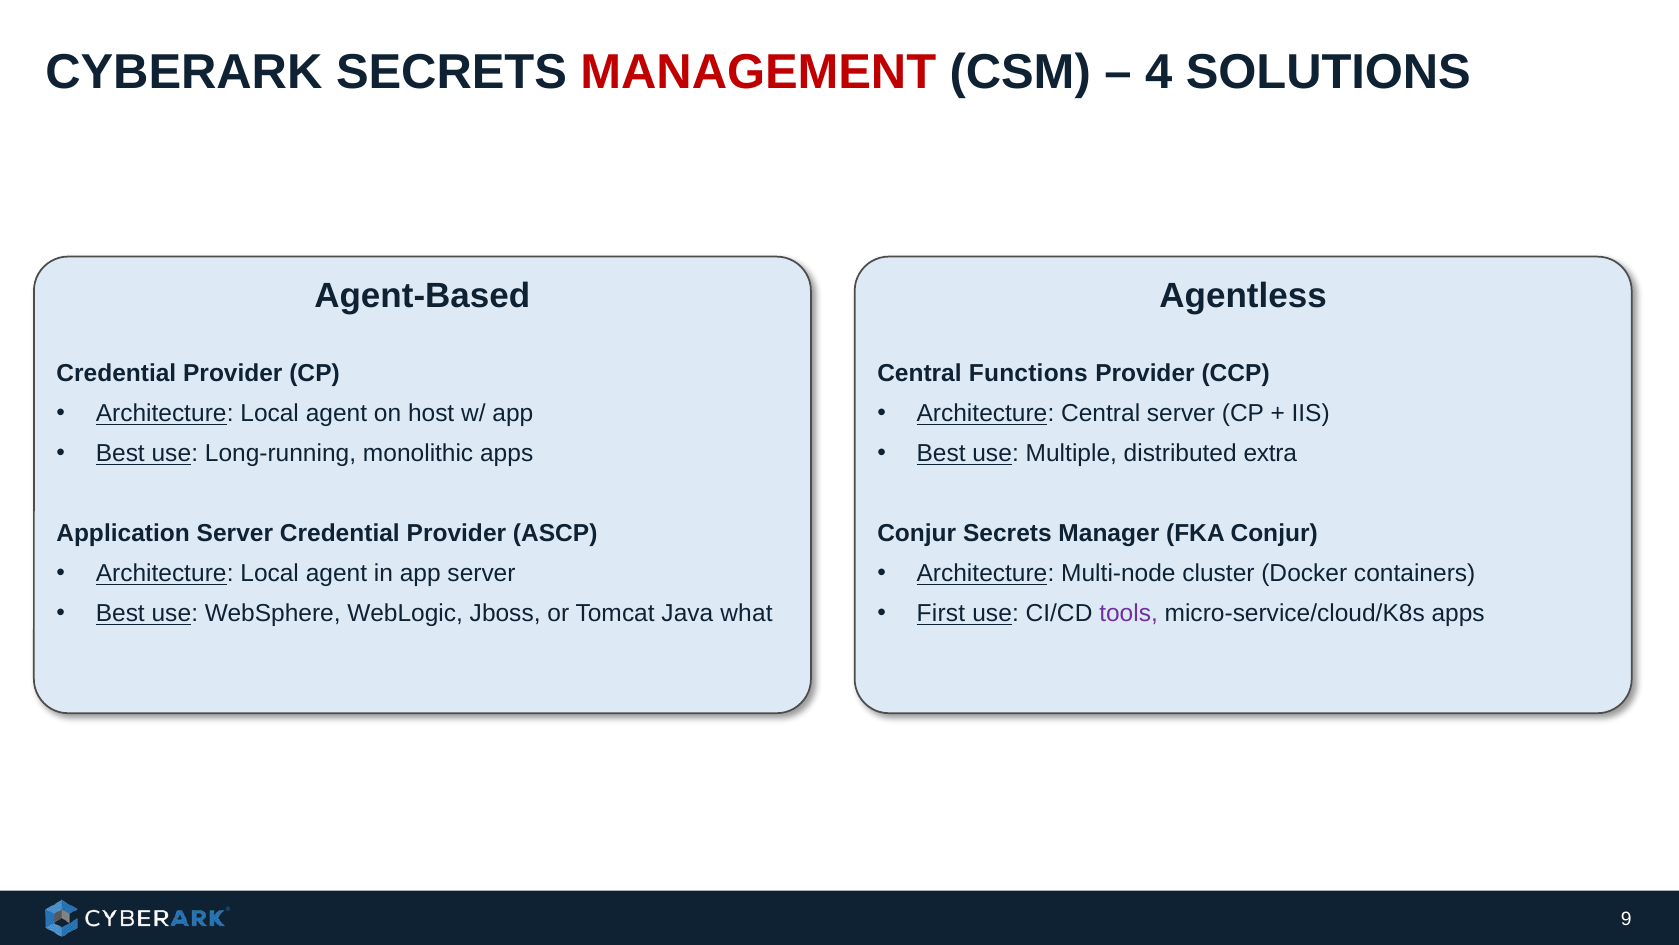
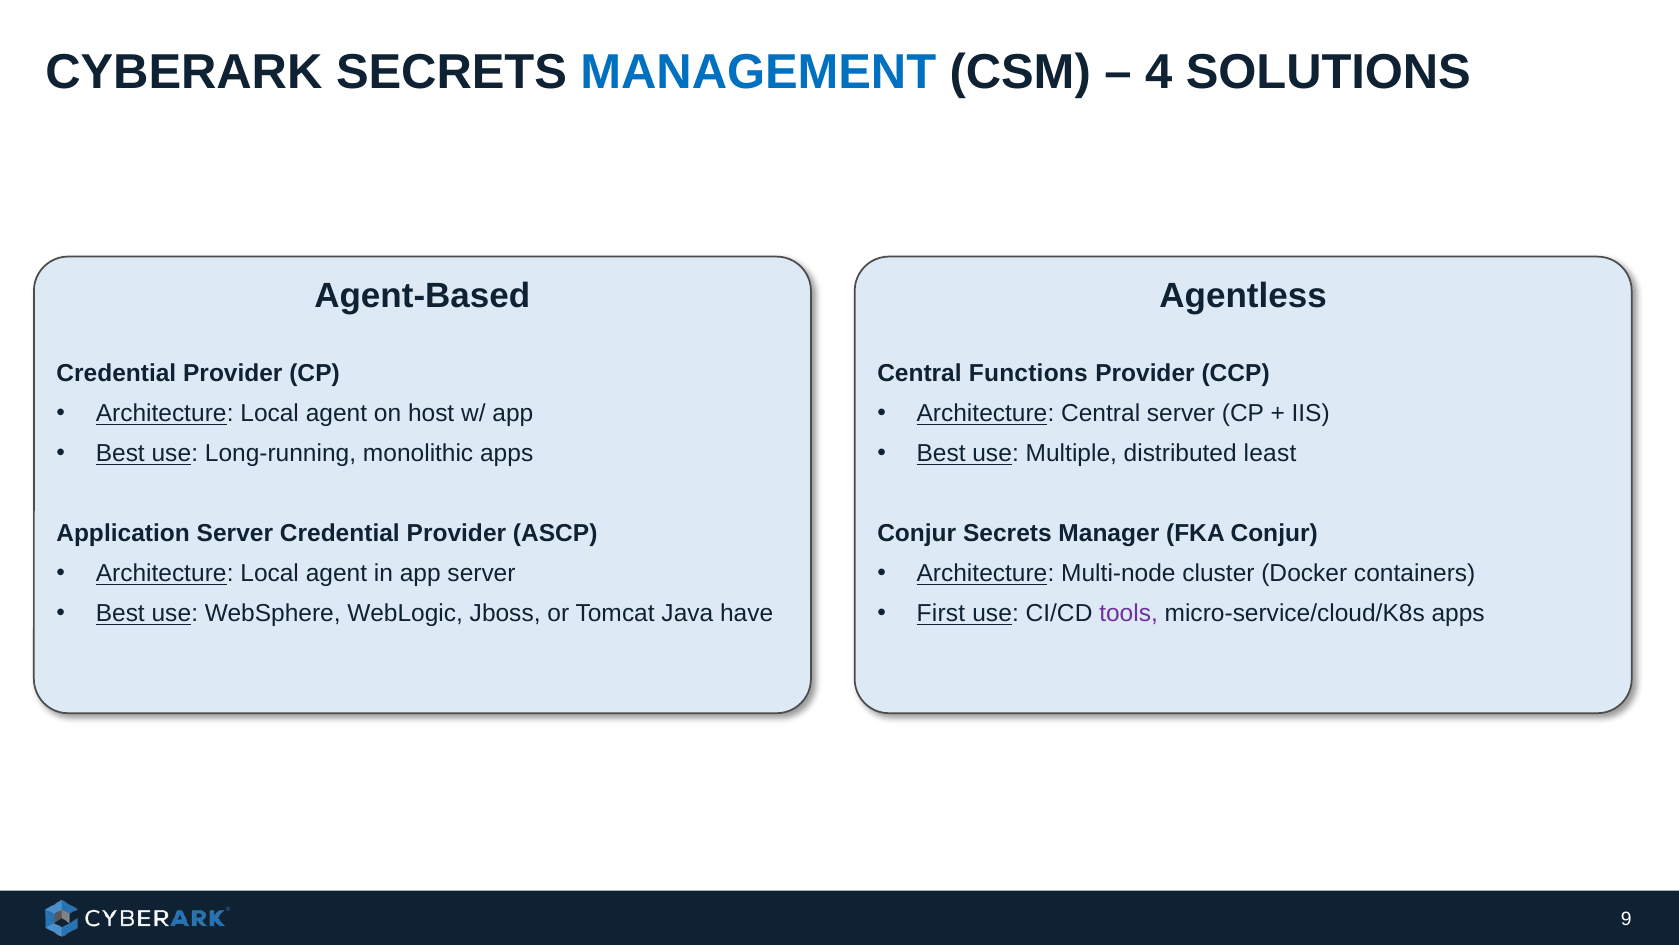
MANAGEMENT colour: red -> blue
extra: extra -> least
what: what -> have
